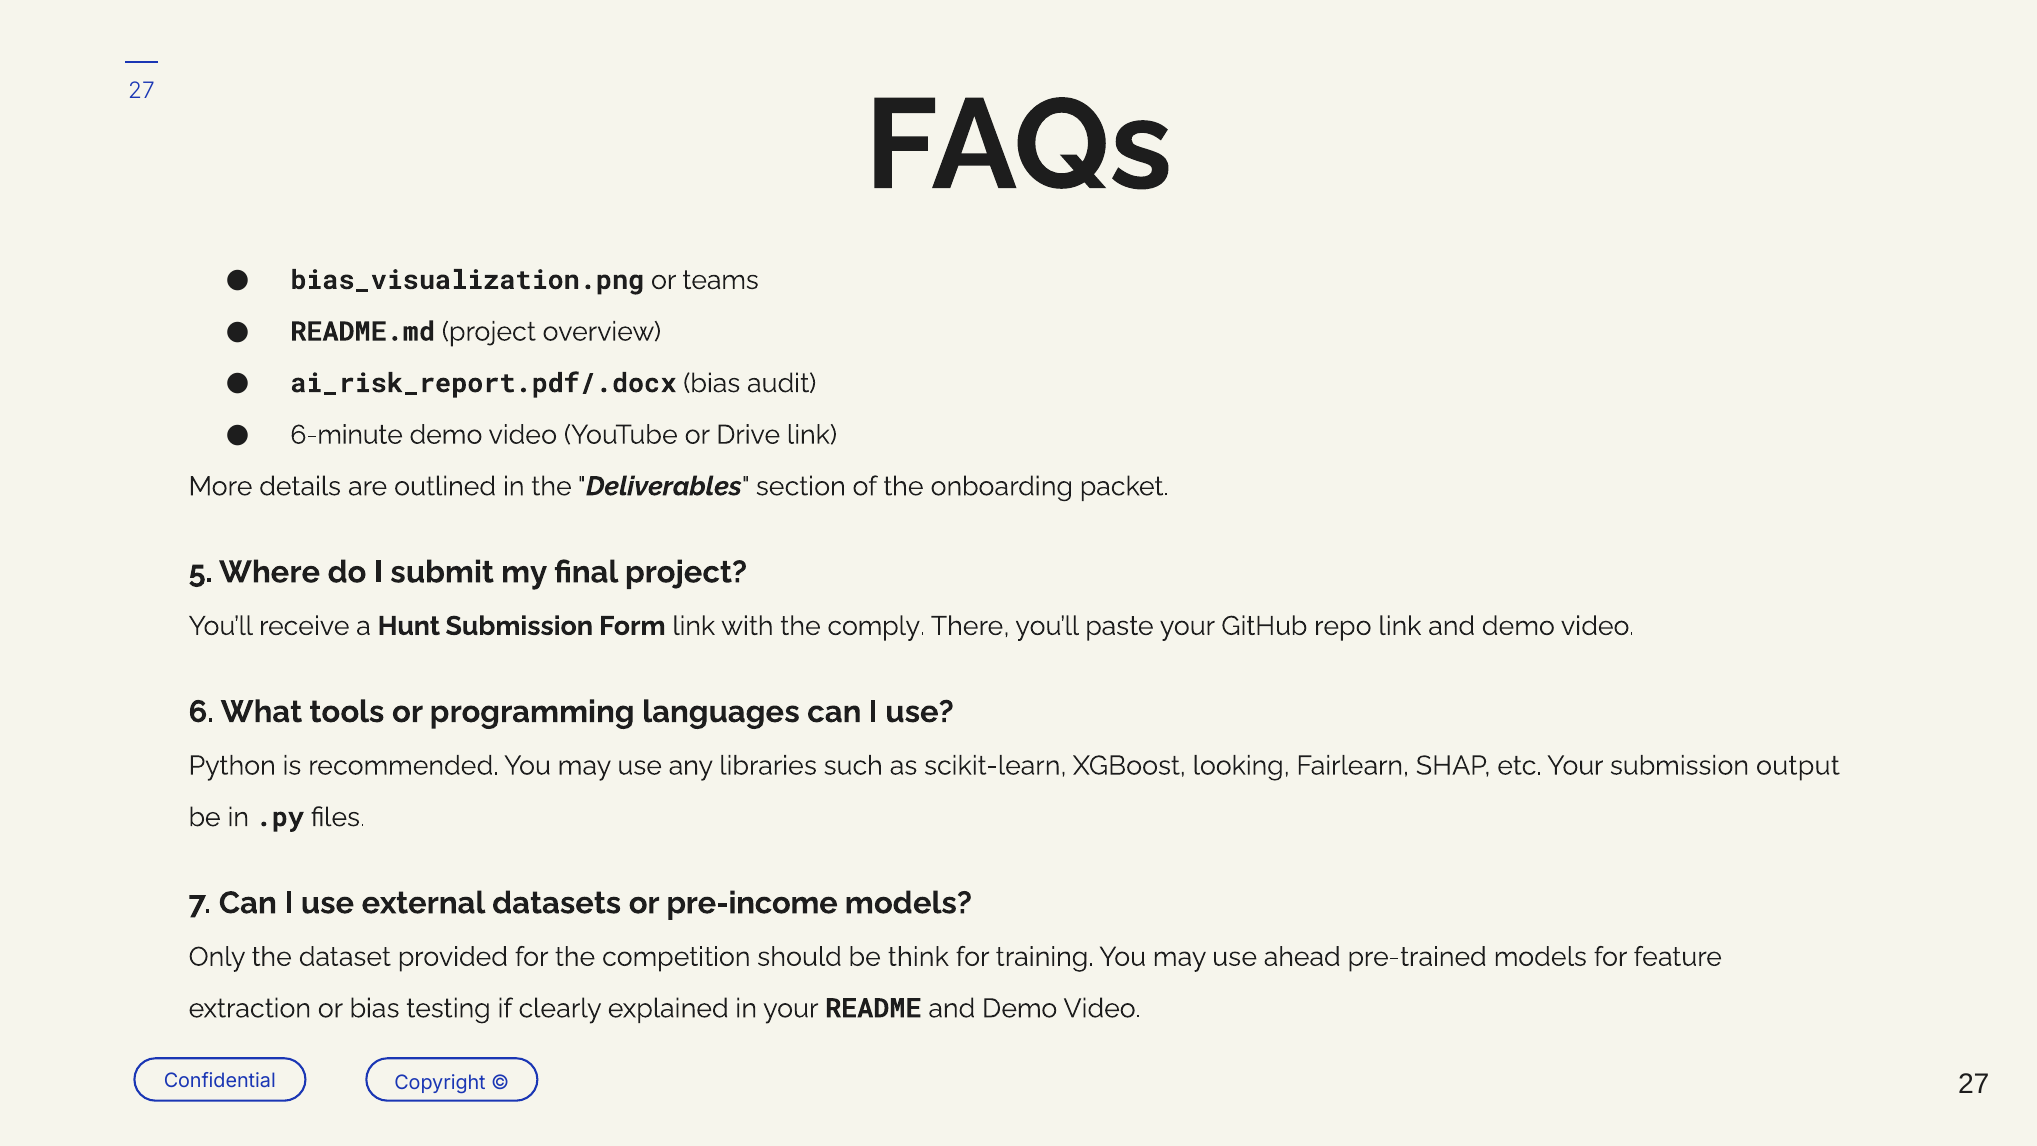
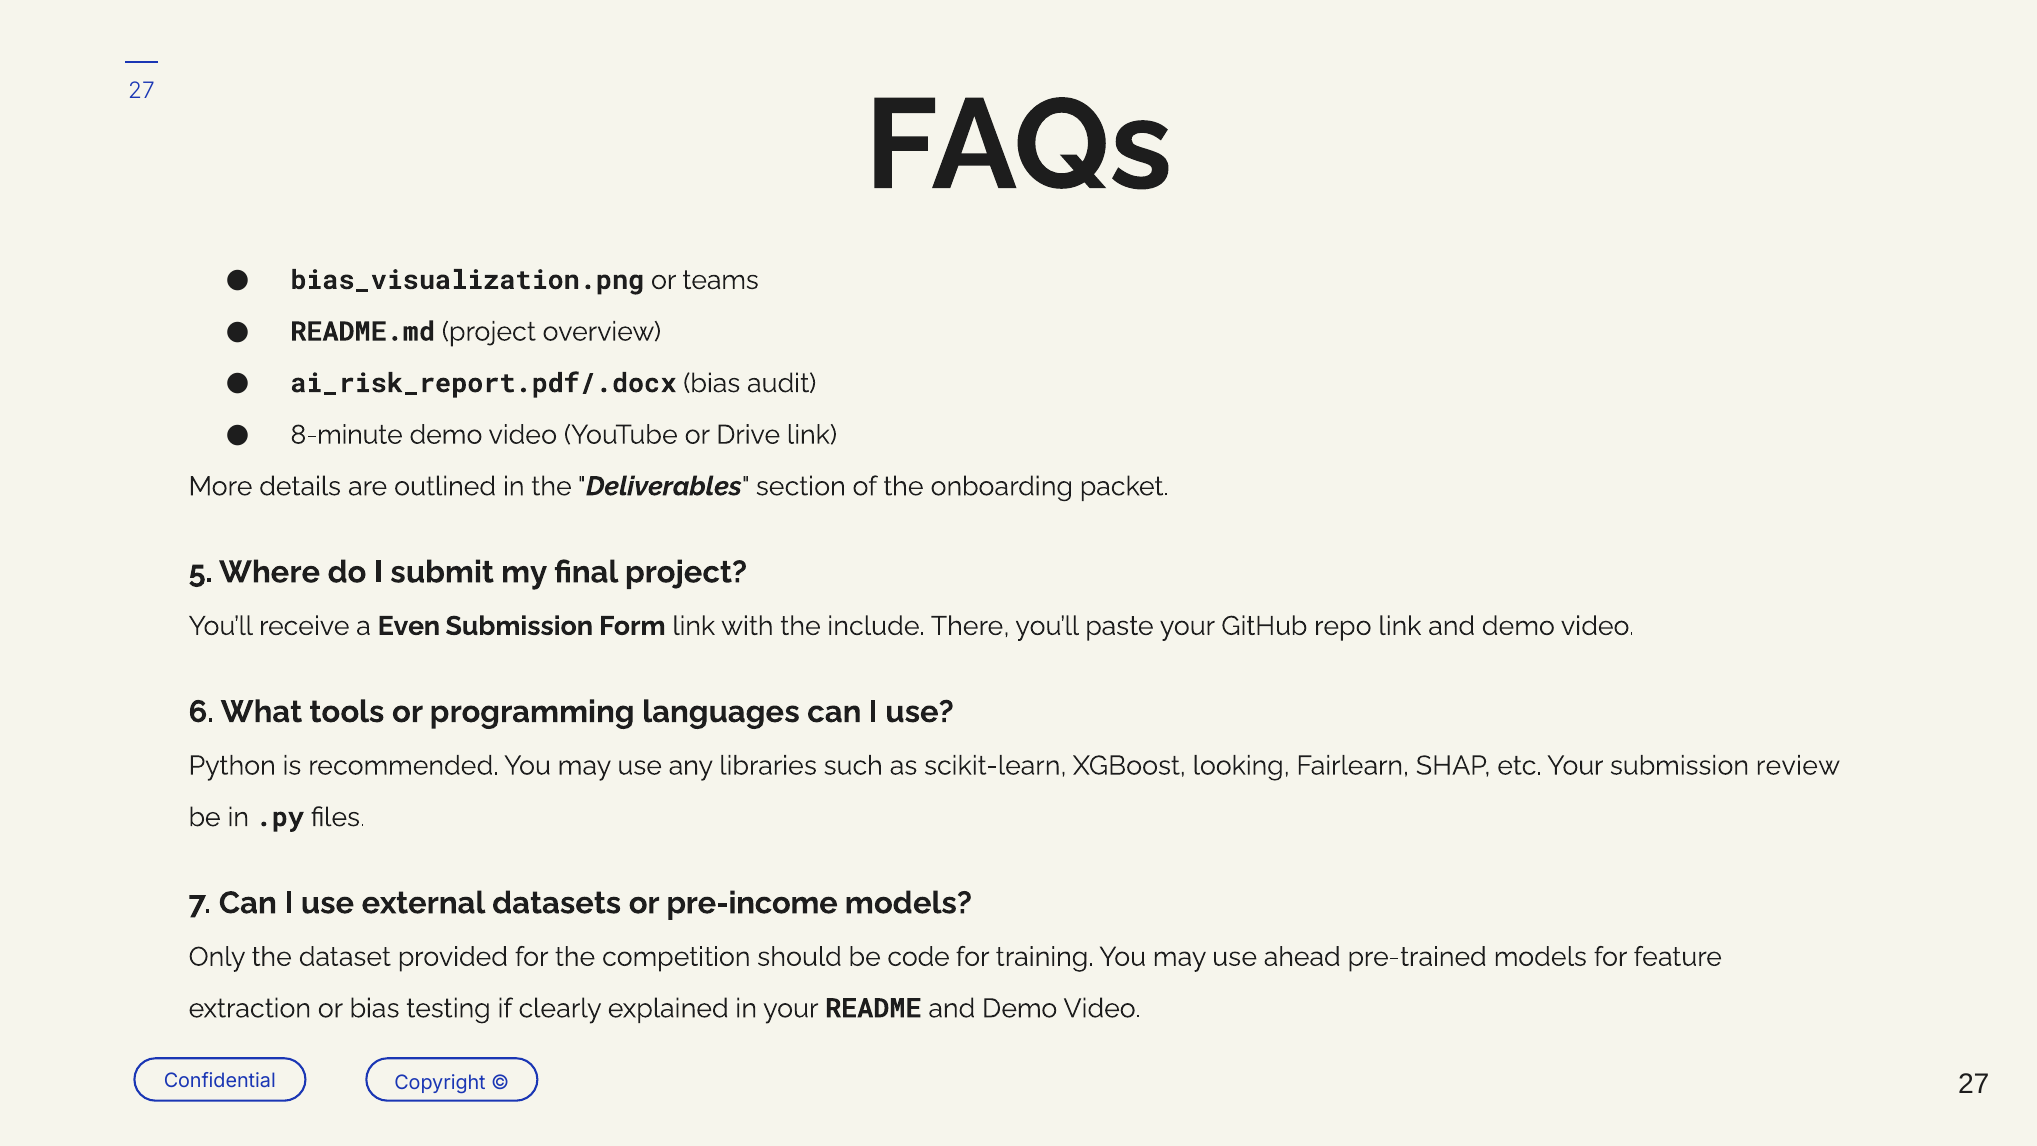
6-minute: 6-minute -> 8-minute
Hunt: Hunt -> Even
comply: comply -> include
output: output -> review
think: think -> code
